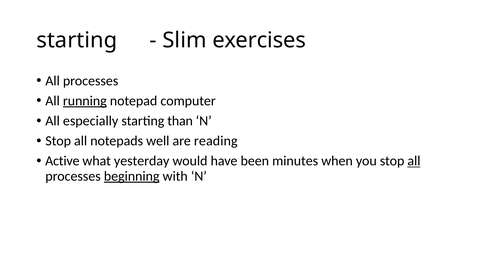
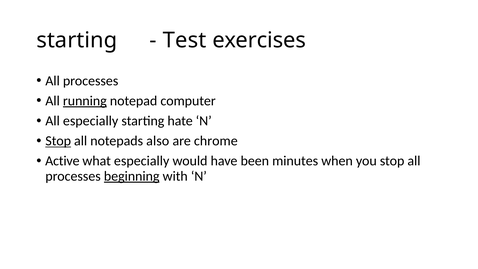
Slim: Slim -> Test
than: than -> hate
Stop at (58, 141) underline: none -> present
well: well -> also
reading: reading -> chrome
what yesterday: yesterday -> especially
all at (414, 161) underline: present -> none
